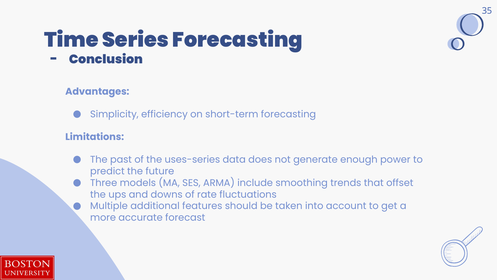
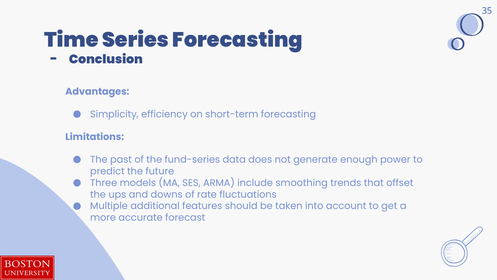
uses-series: uses-series -> fund-series
